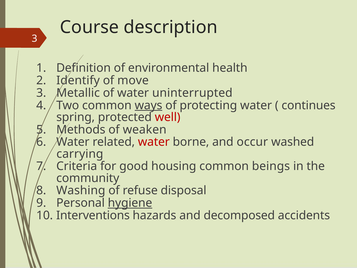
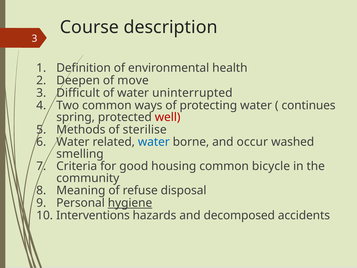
Identify: Identify -> Deepen
Metallic: Metallic -> Difficult
ways underline: present -> none
weaken: weaken -> sterilise
water at (154, 142) colour: red -> blue
carrying: carrying -> smelling
beings: beings -> bicycle
Washing: Washing -> Meaning
